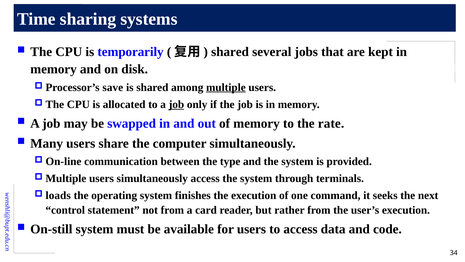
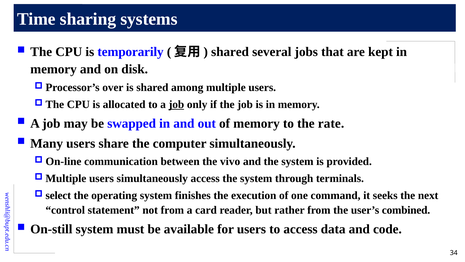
save: save -> over
multiple at (226, 87) underline: present -> none
type: type -> vivo
loads: loads -> select
user’s execution: execution -> combined
